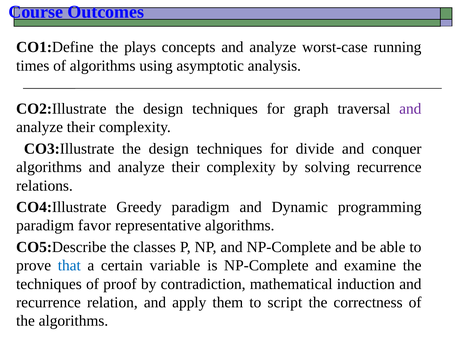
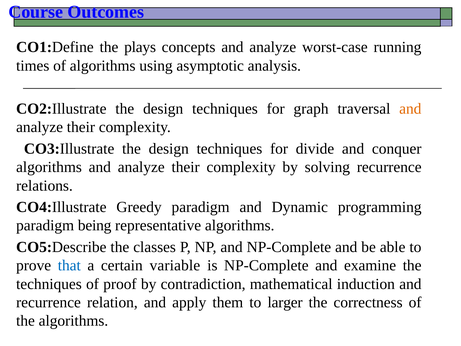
and at (410, 109) colour: purple -> orange
favor: favor -> being
script: script -> larger
